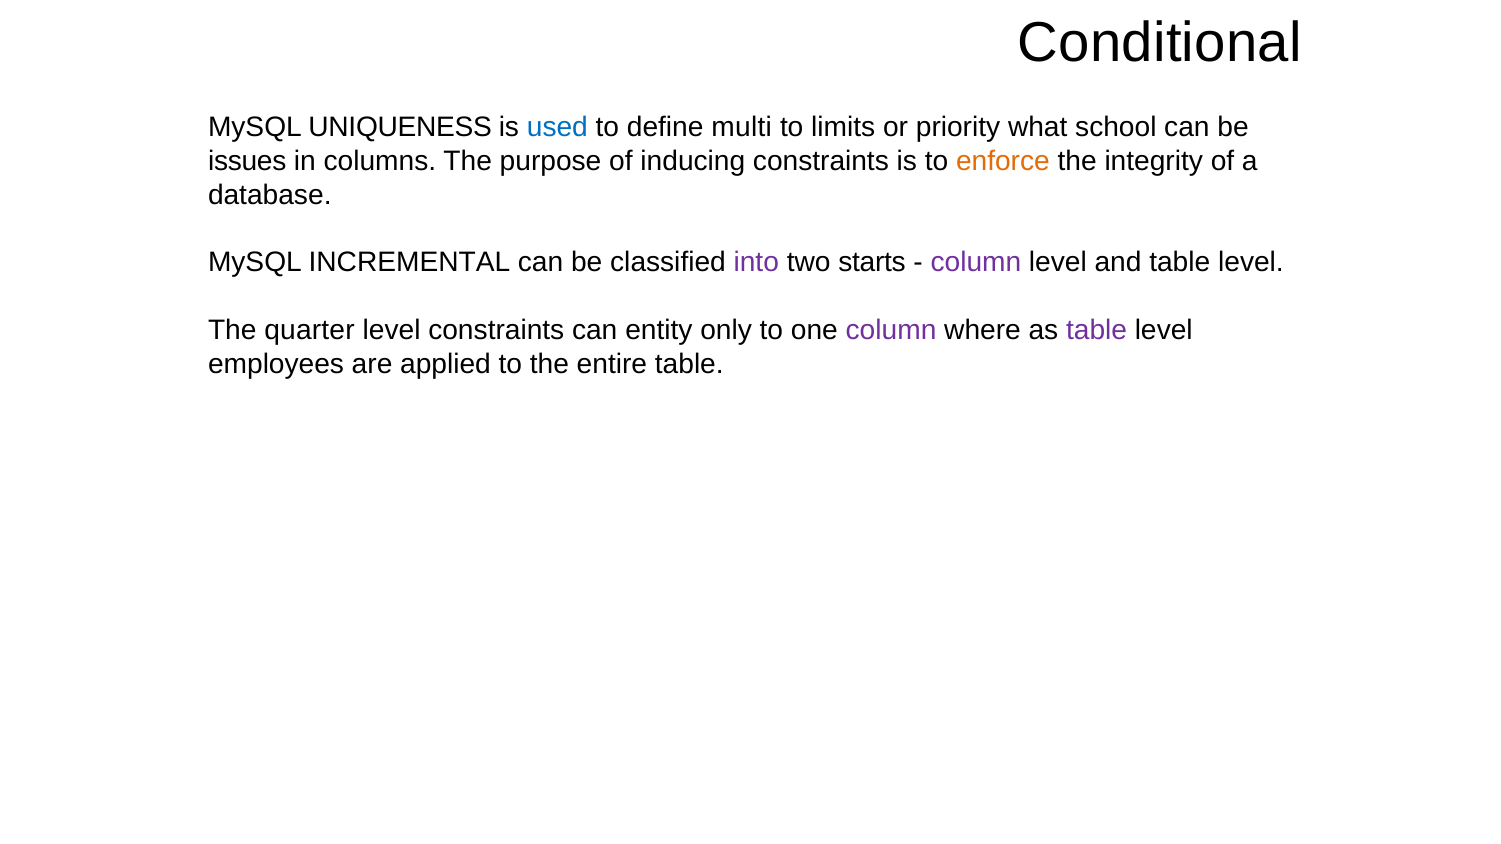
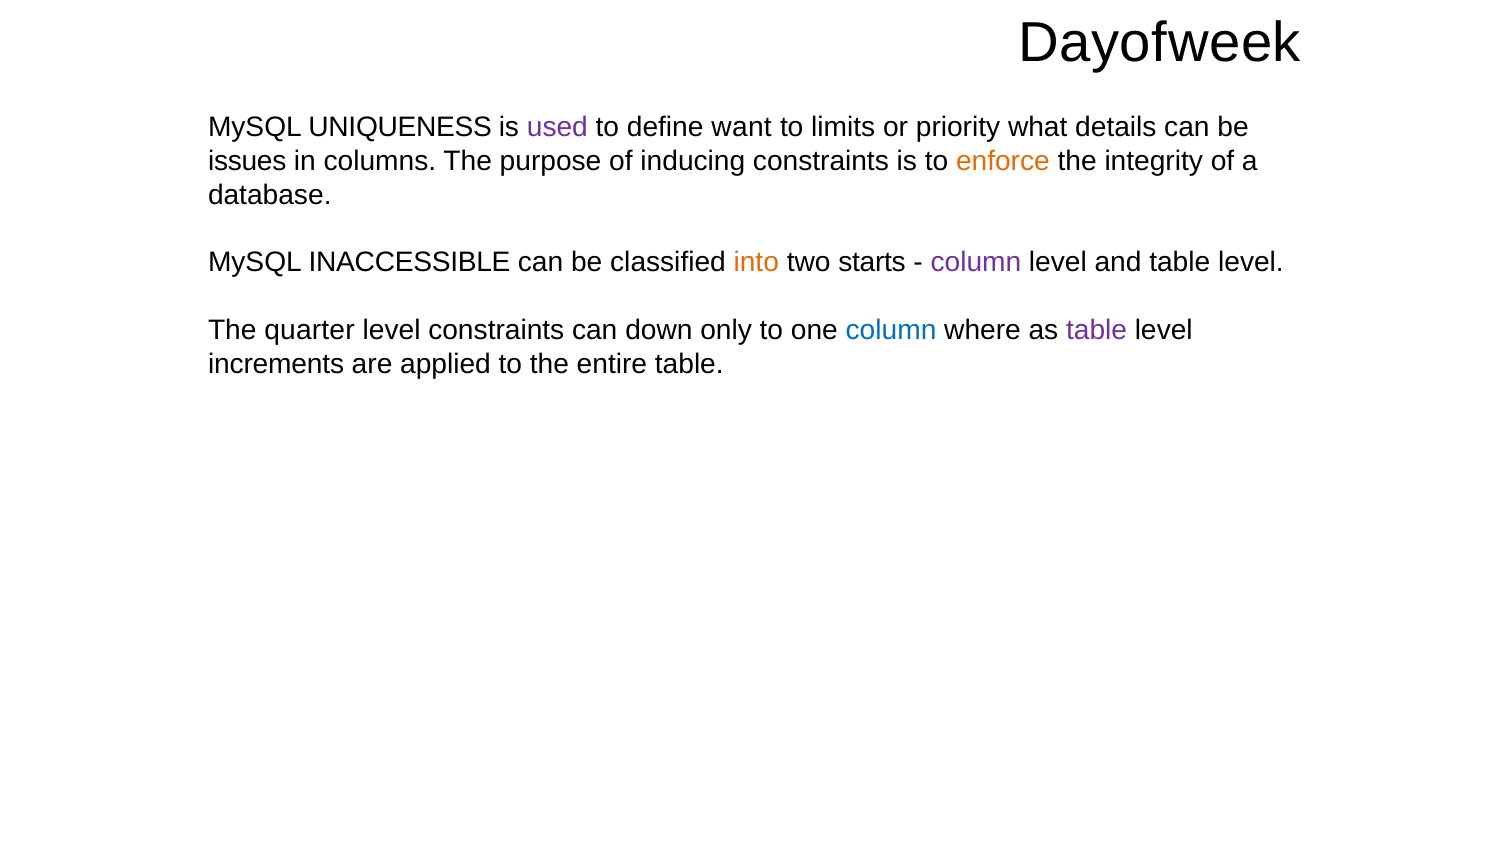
Conditional: Conditional -> Dayofweek
used colour: blue -> purple
multi: multi -> want
school: school -> details
INCREMENTAL: INCREMENTAL -> INACCESSIBLE
into colour: purple -> orange
entity: entity -> down
column at (891, 330) colour: purple -> blue
employees: employees -> increments
